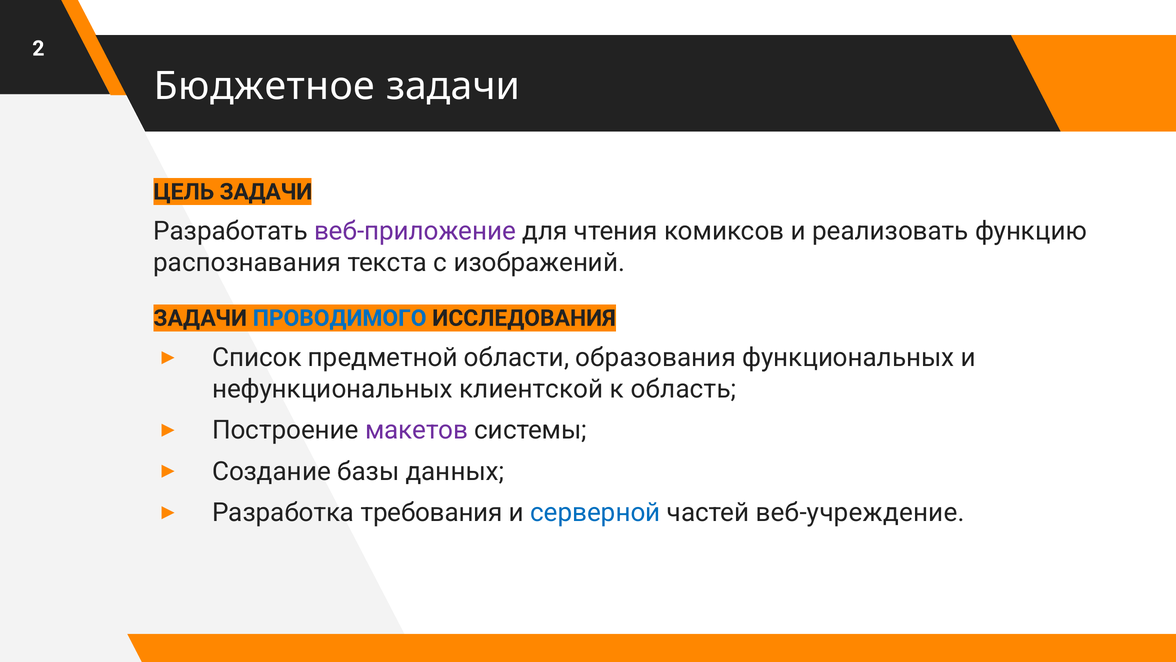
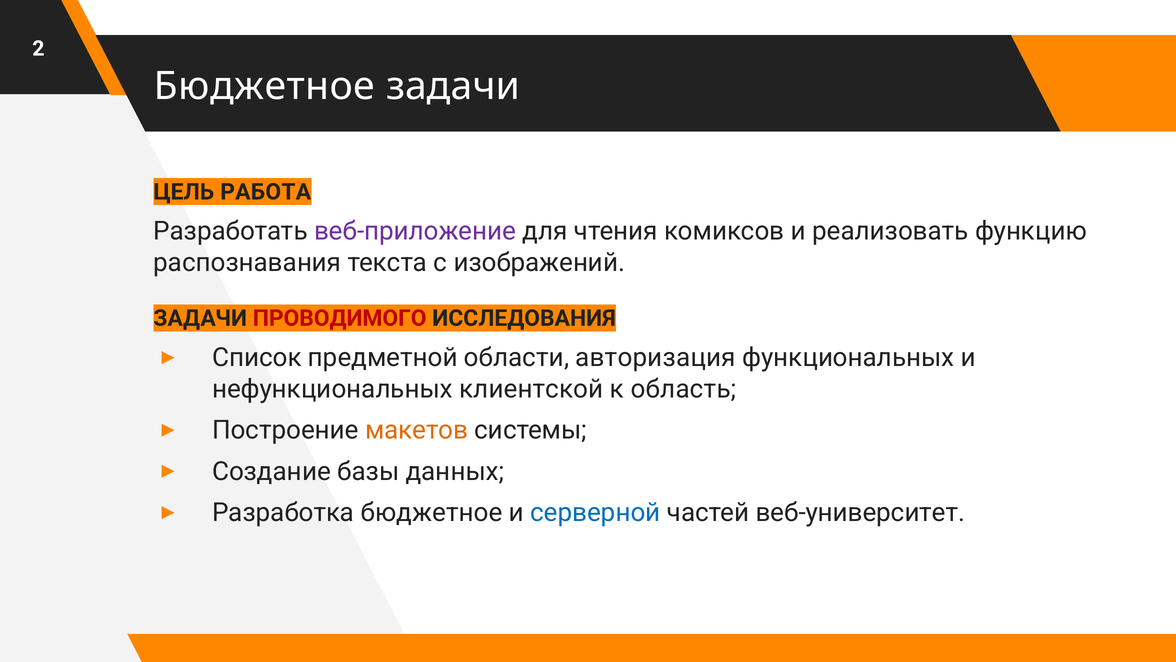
ЦЕЛЬ ЗАДАЧИ: ЗАДАЧИ -> РАБОТА
ПРОВОДИМОГО colour: blue -> red
образования: образования -> авторизация
макетов colour: purple -> orange
Разработка требования: требования -> бюджетное
веб-учреждение: веб-учреждение -> веб-университет
